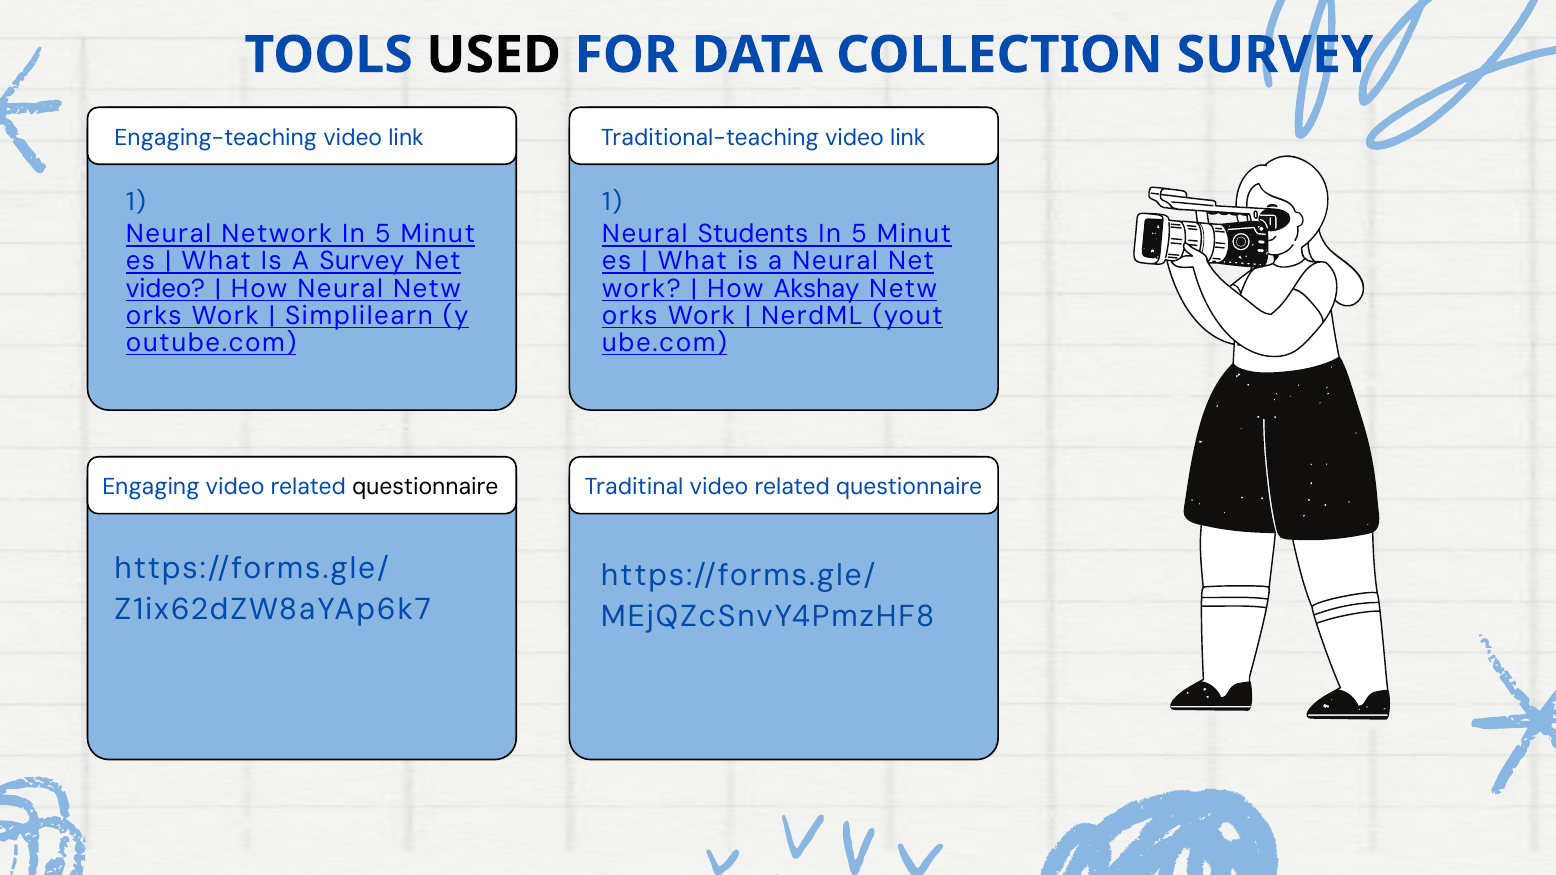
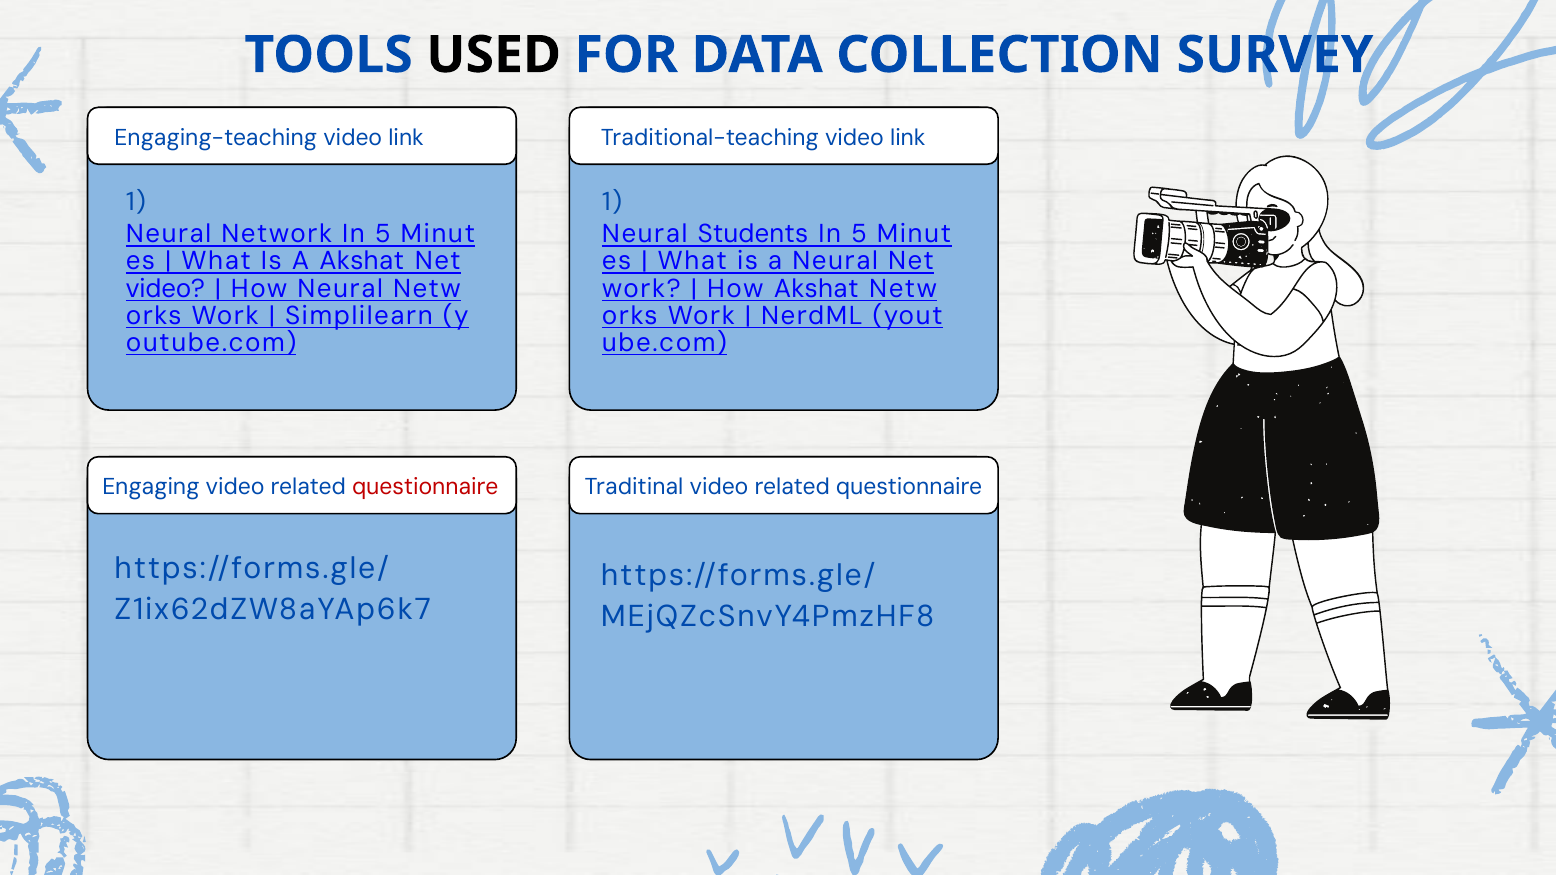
A Survey: Survey -> Akshat
How Akshay: Akshay -> Akshat
questionnaire at (425, 487) colour: black -> red
